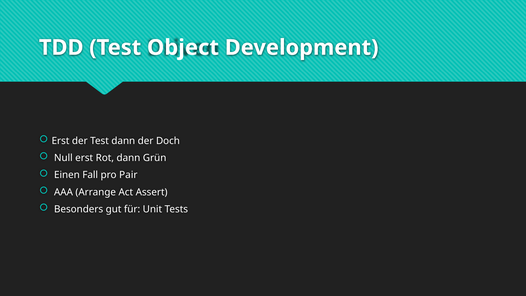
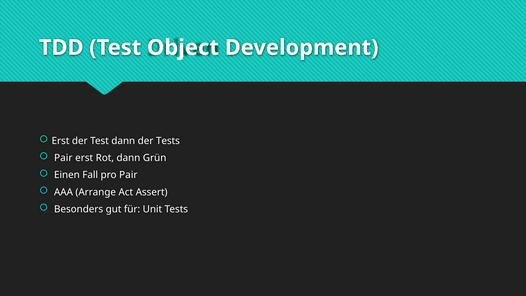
der Doch: Doch -> Tests
Null at (63, 158): Null -> Pair
